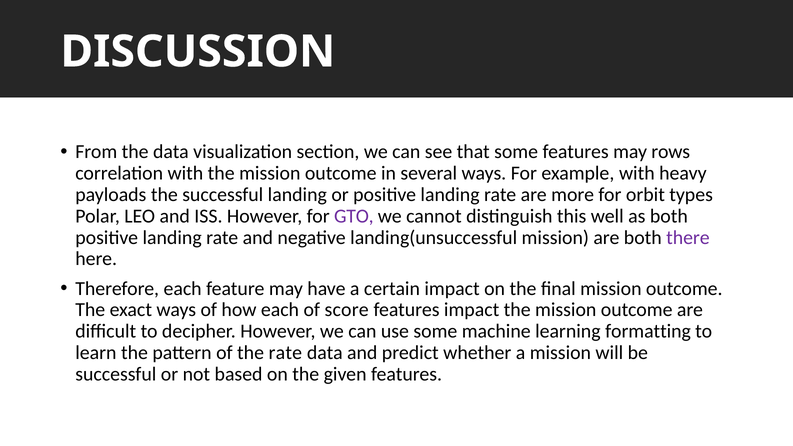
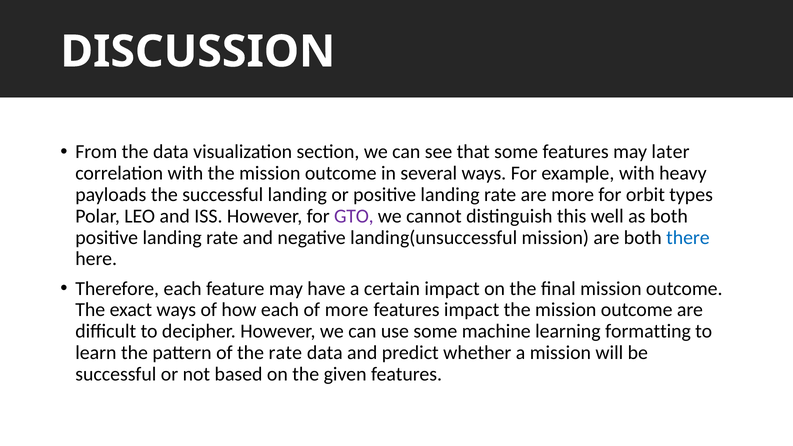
rows: rows -> later
there colour: purple -> blue
of score: score -> more
